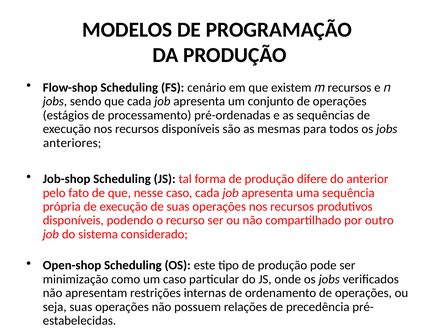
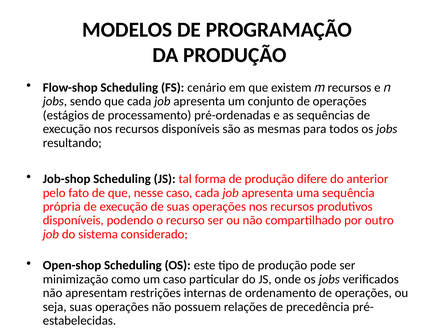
anteriores: anteriores -> resultando
